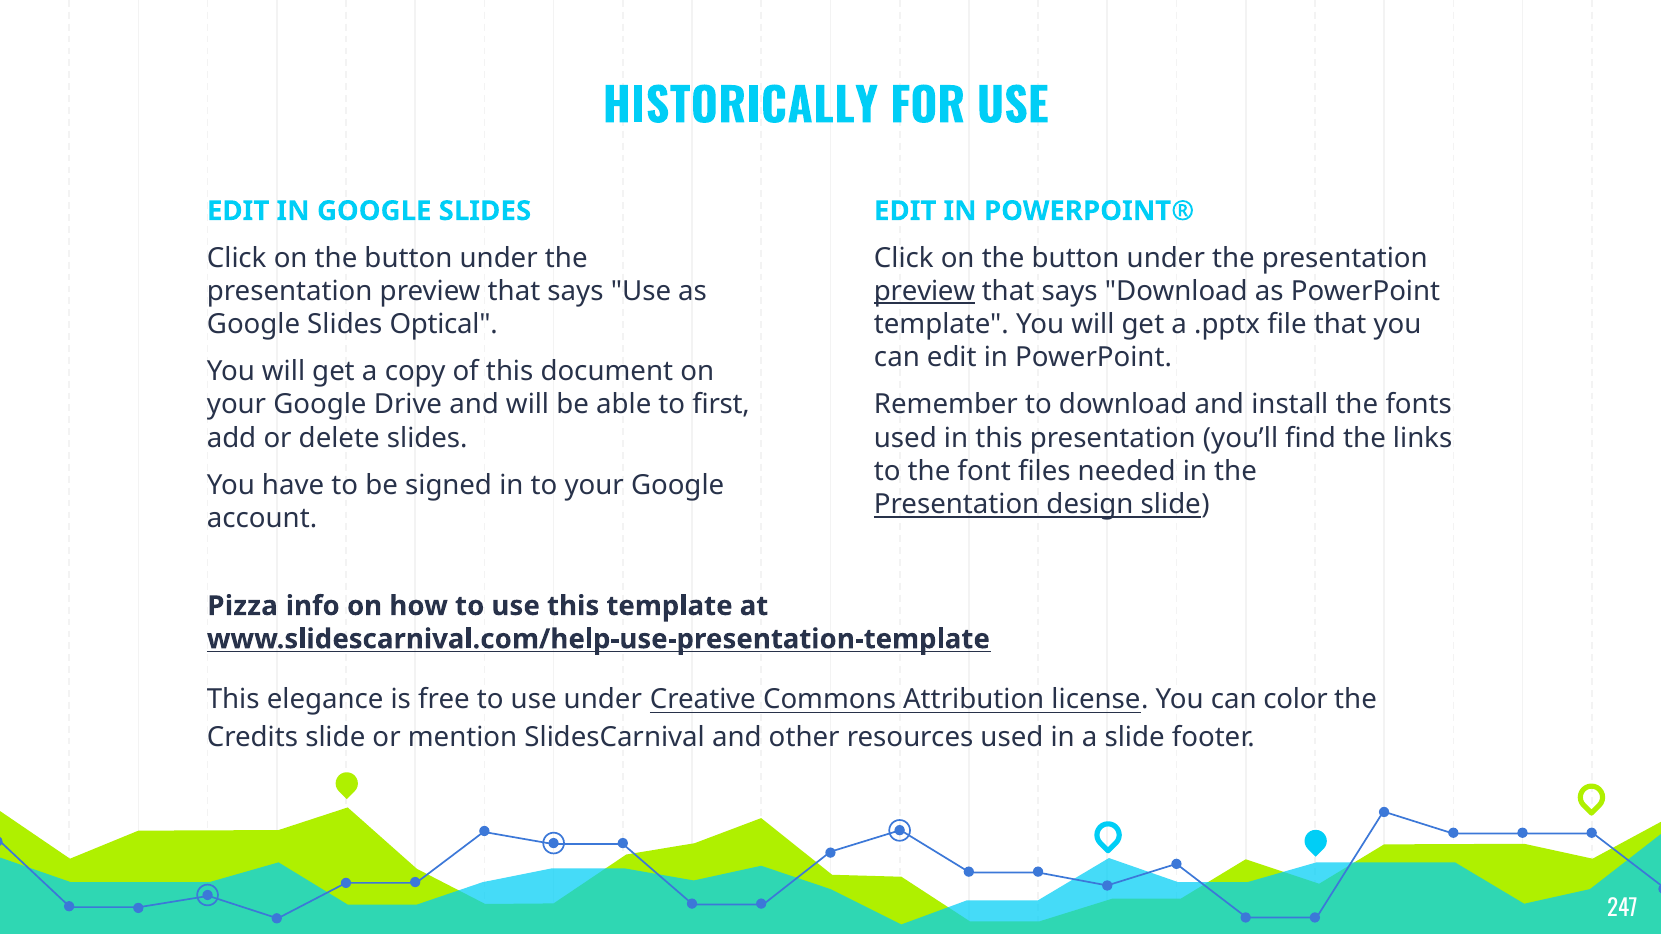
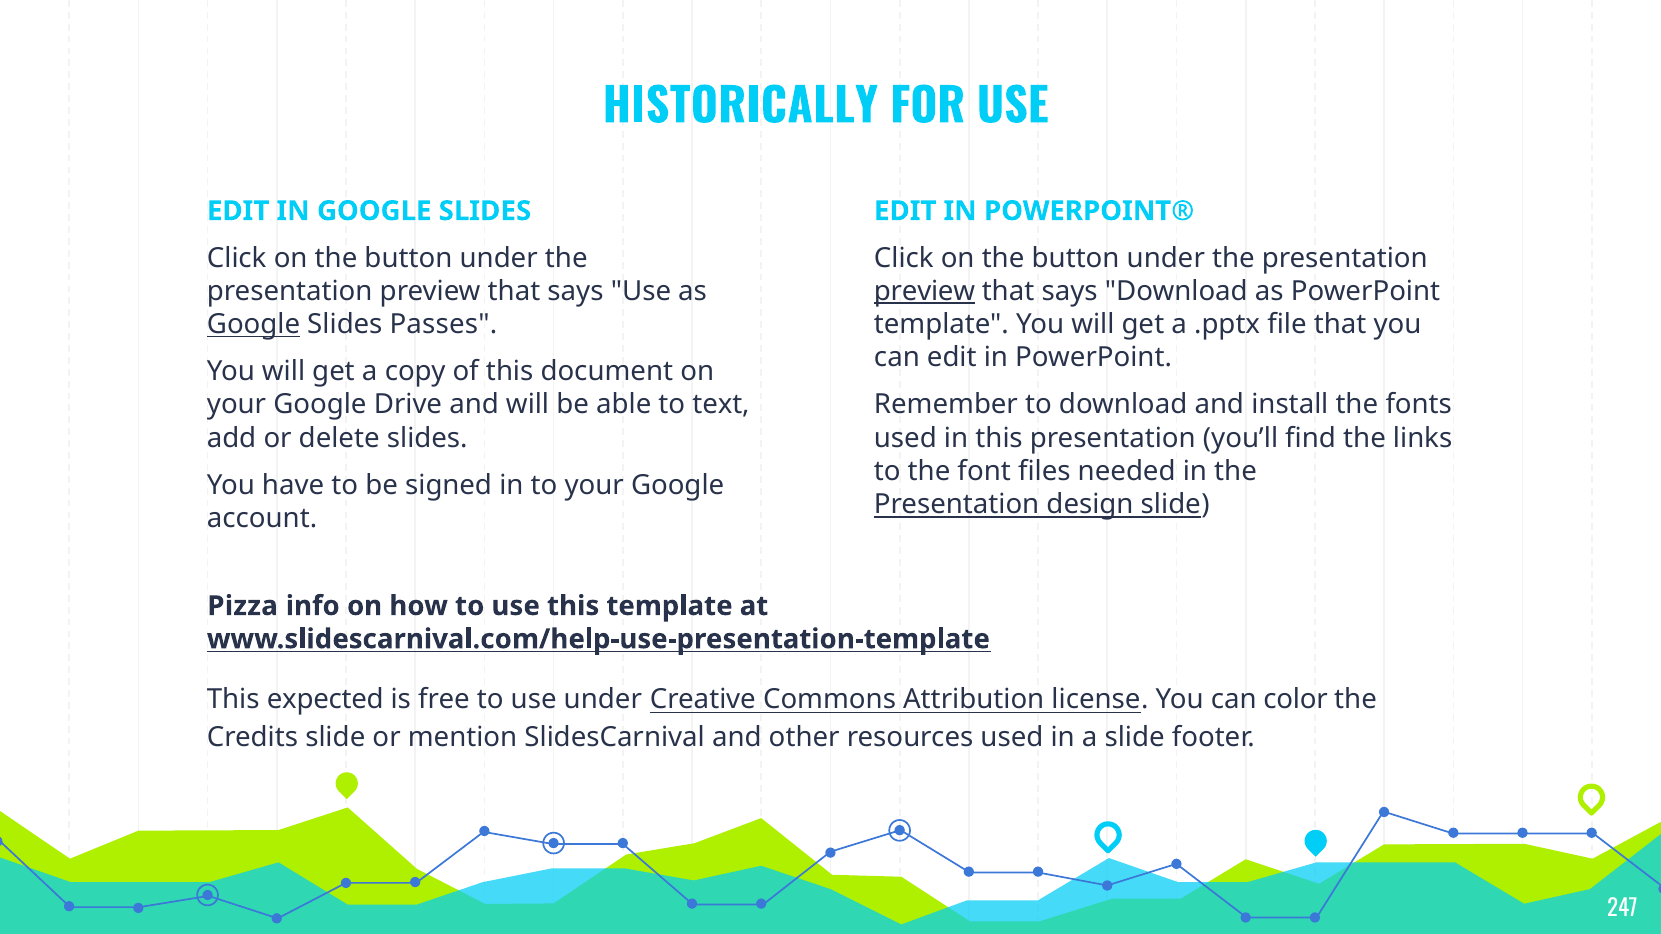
Google at (254, 325) underline: none -> present
Optical: Optical -> Passes
first: first -> text
elegance: elegance -> expected
